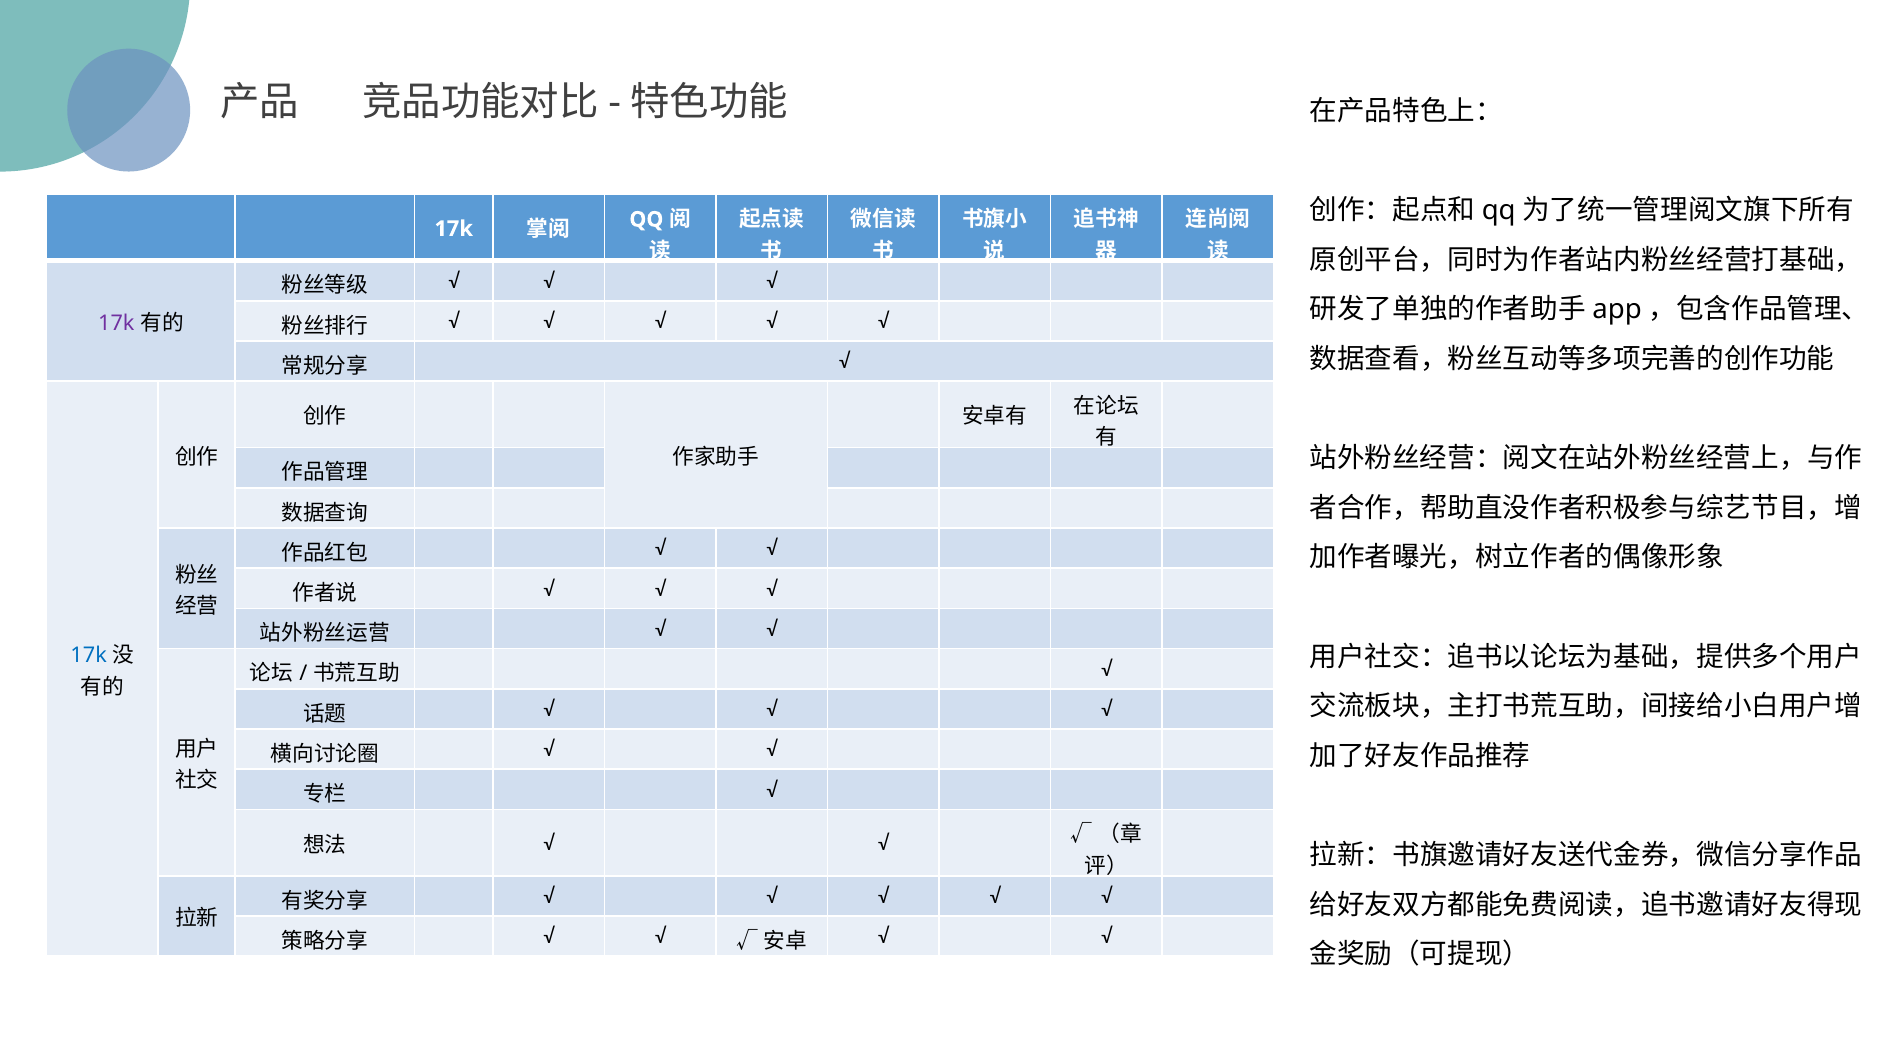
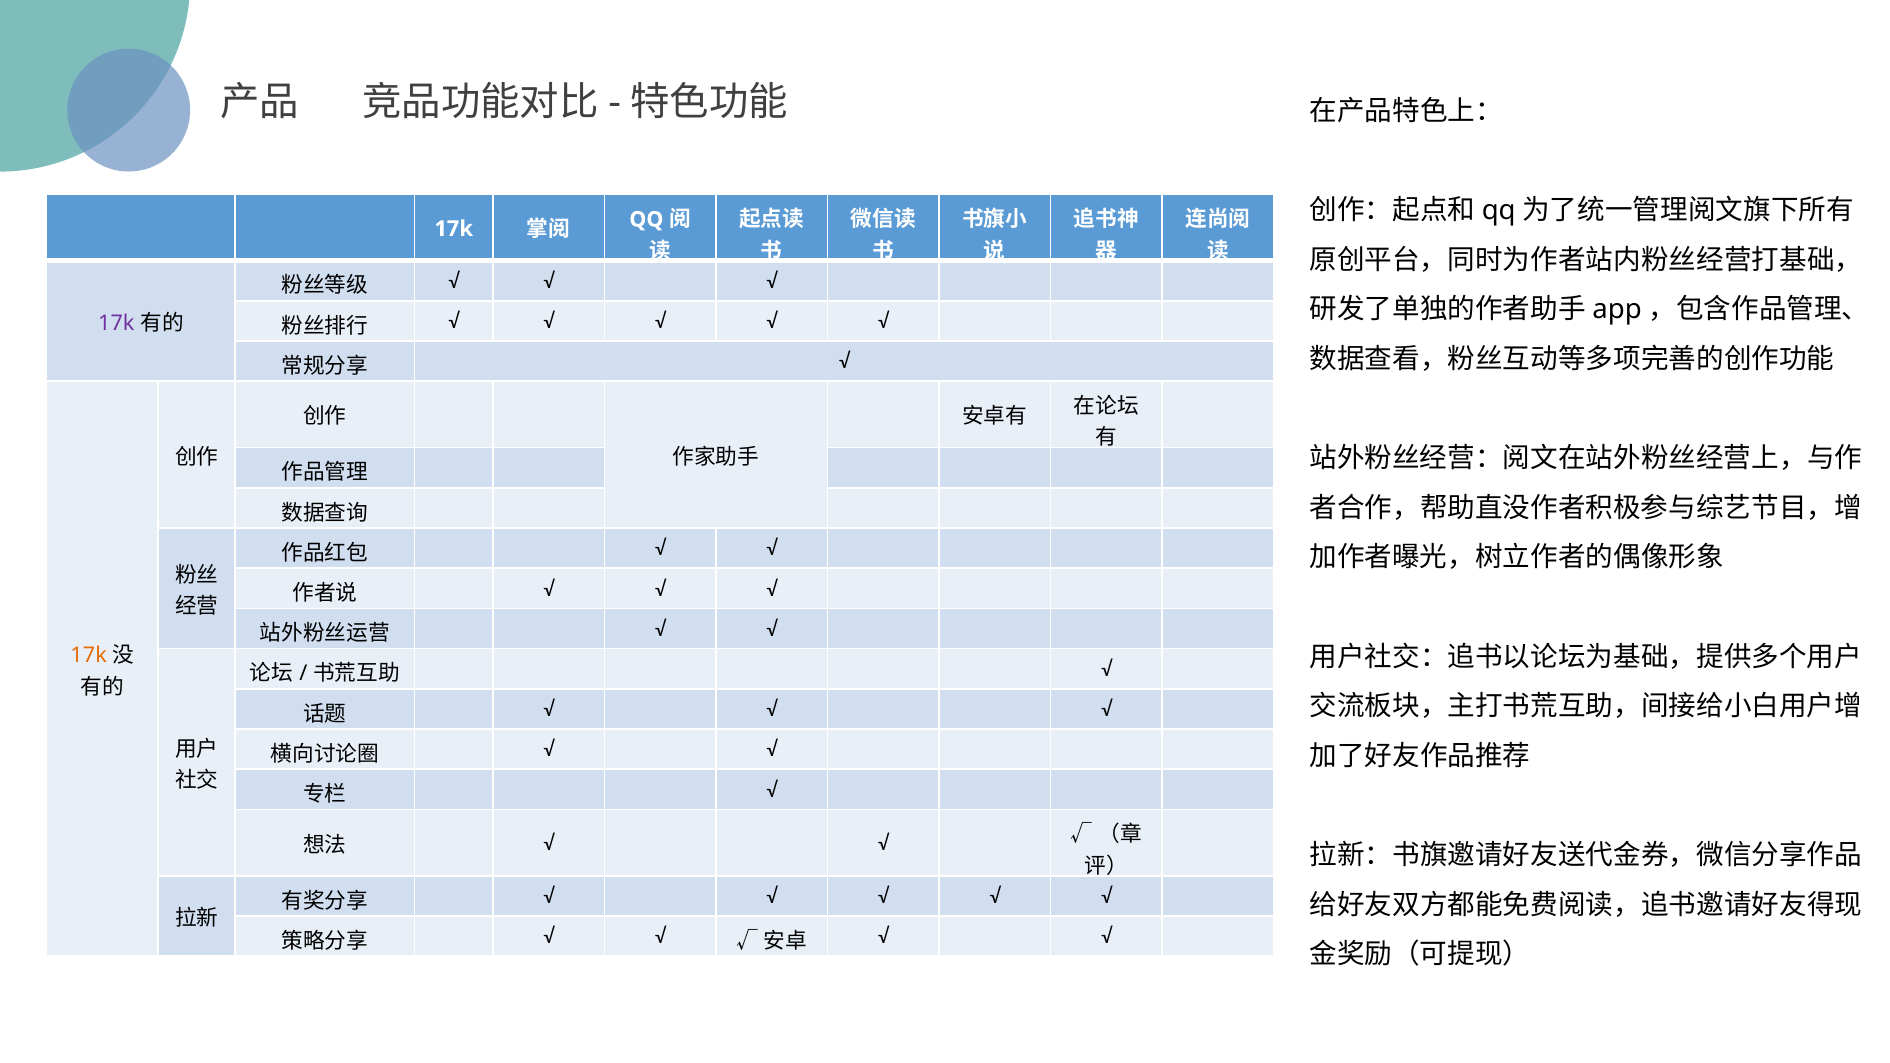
17k at (89, 655) colour: blue -> orange
